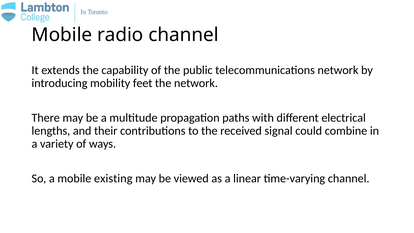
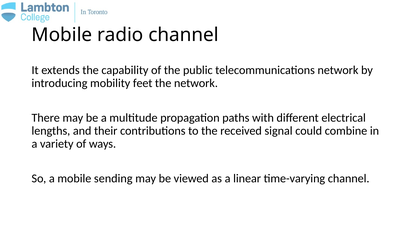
existing: existing -> sending
